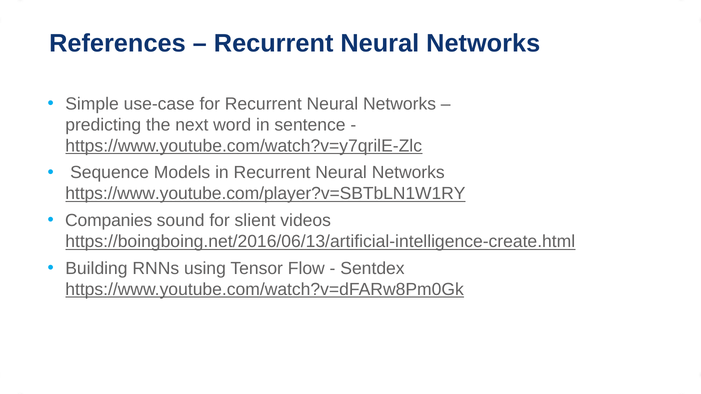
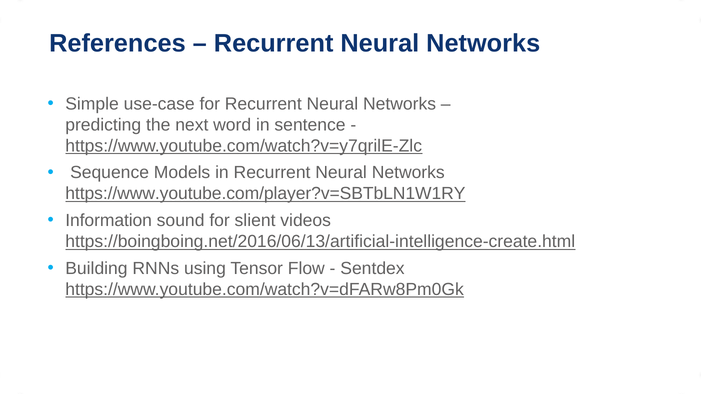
Companies: Companies -> Information
